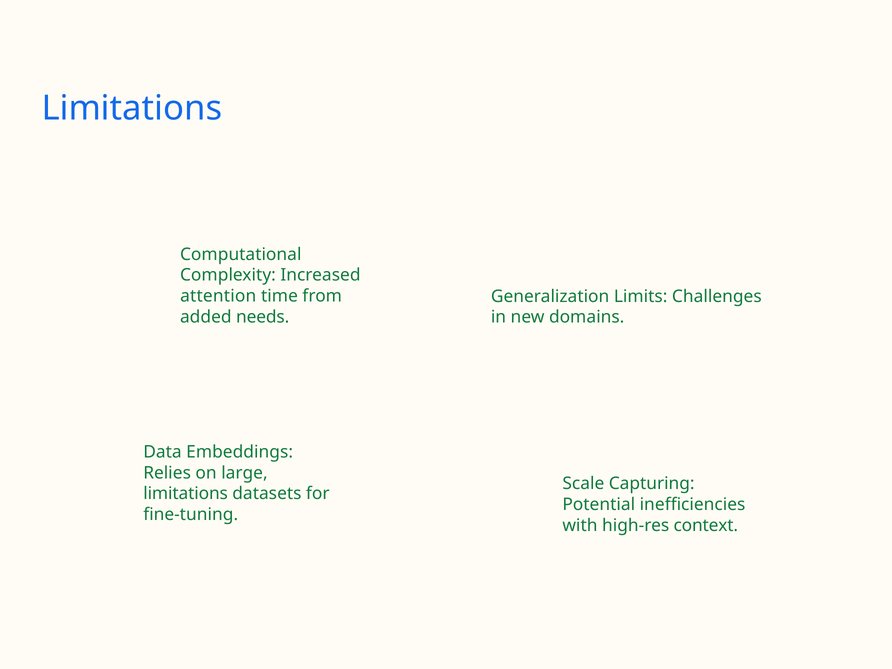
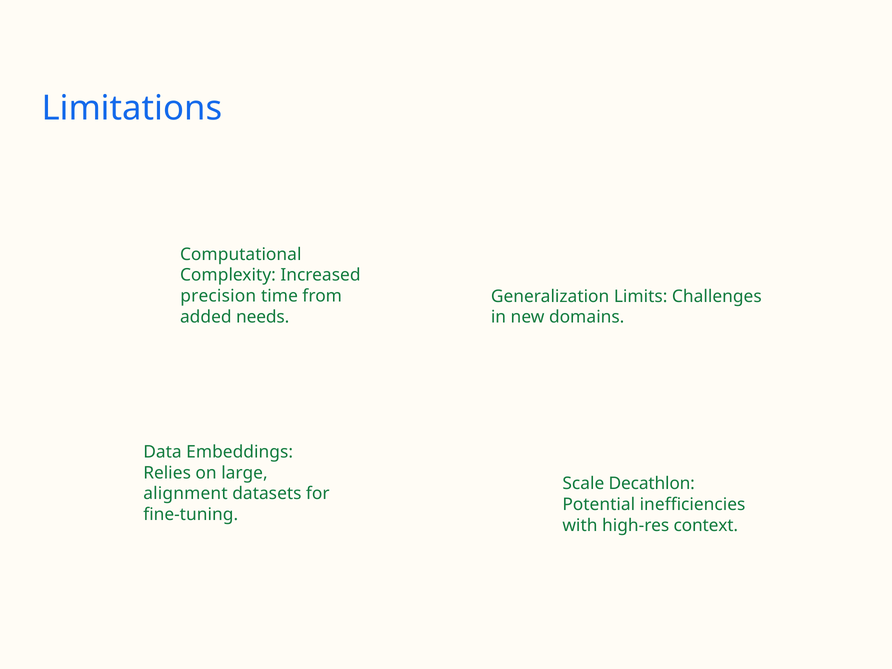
attention: attention -> precision
Capturing: Capturing -> Decathlon
limitations at (186, 494): limitations -> alignment
